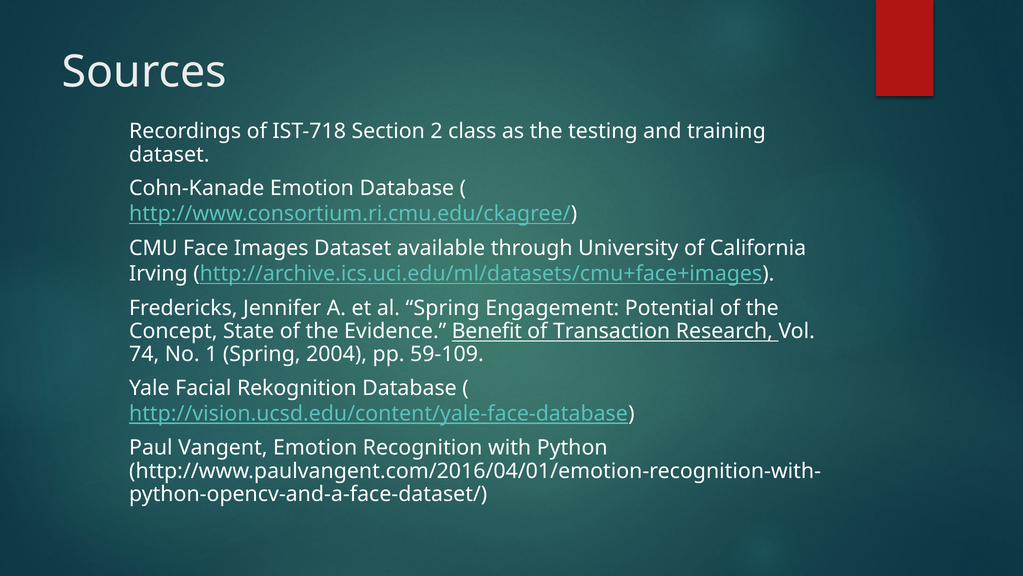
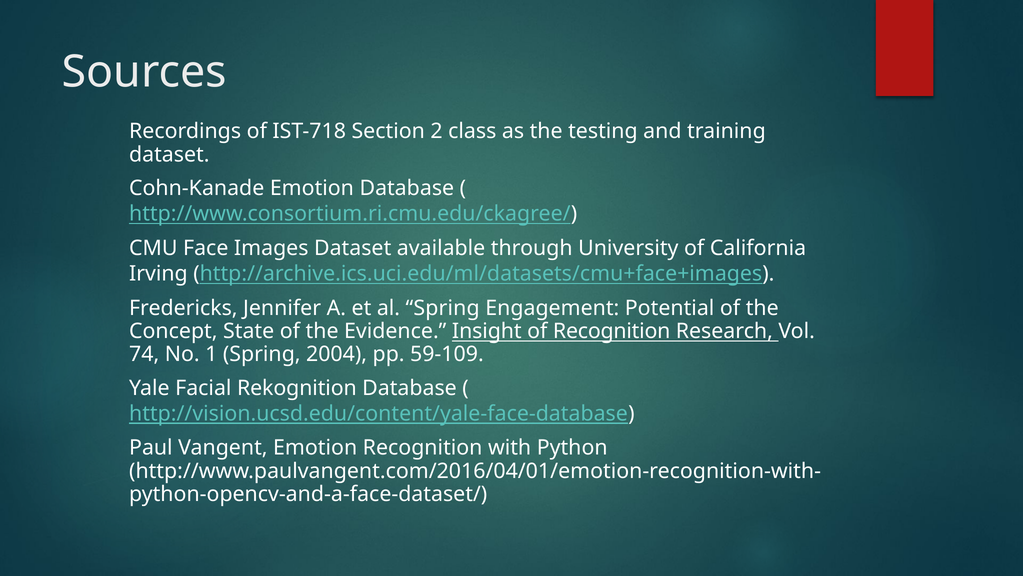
Benefit: Benefit -> Insight
of Transaction: Transaction -> Recognition
